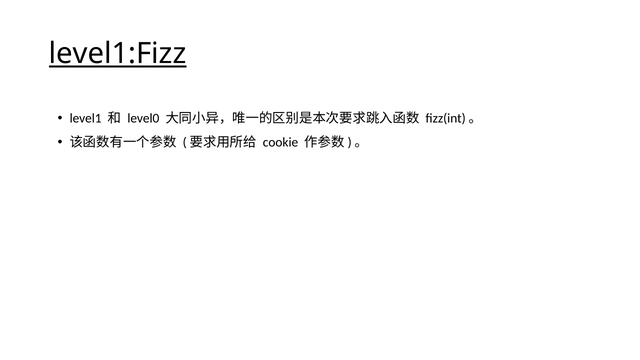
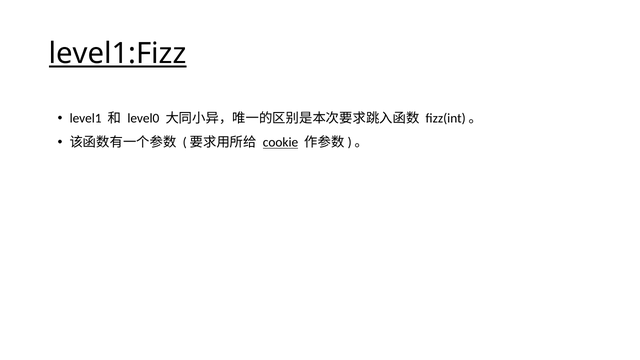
cookie underline: none -> present
